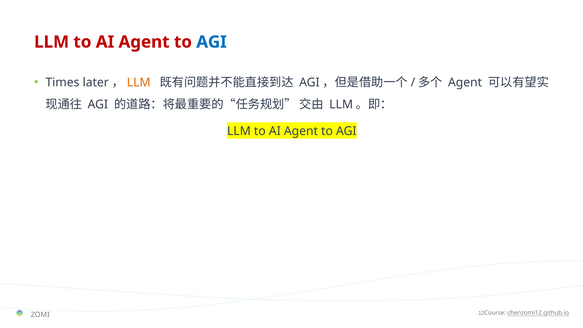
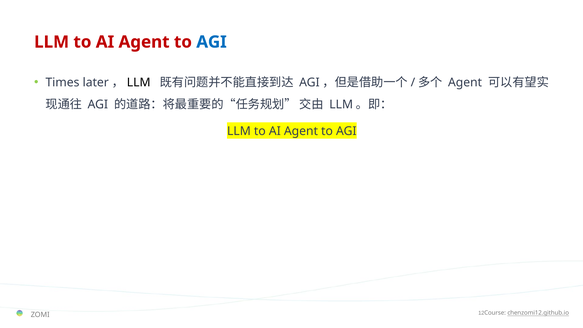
LLM at (139, 83) colour: orange -> black
